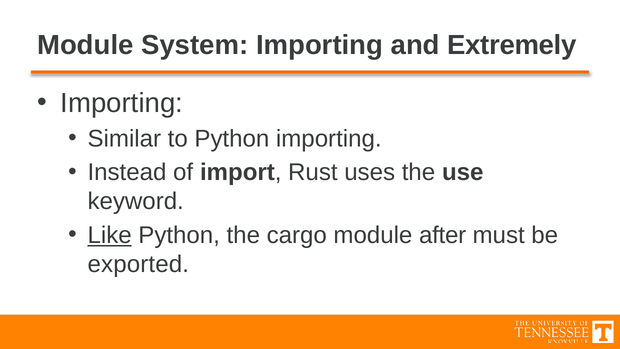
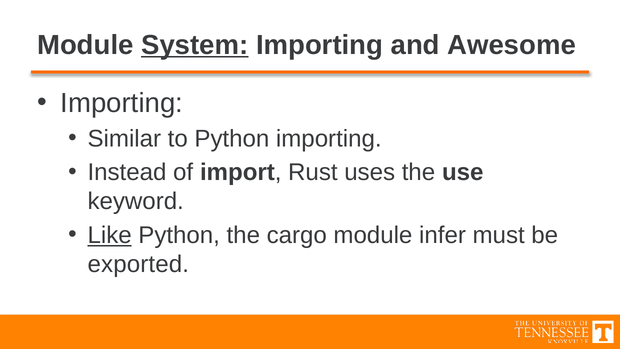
System underline: none -> present
Extremely: Extremely -> Awesome
after: after -> infer
